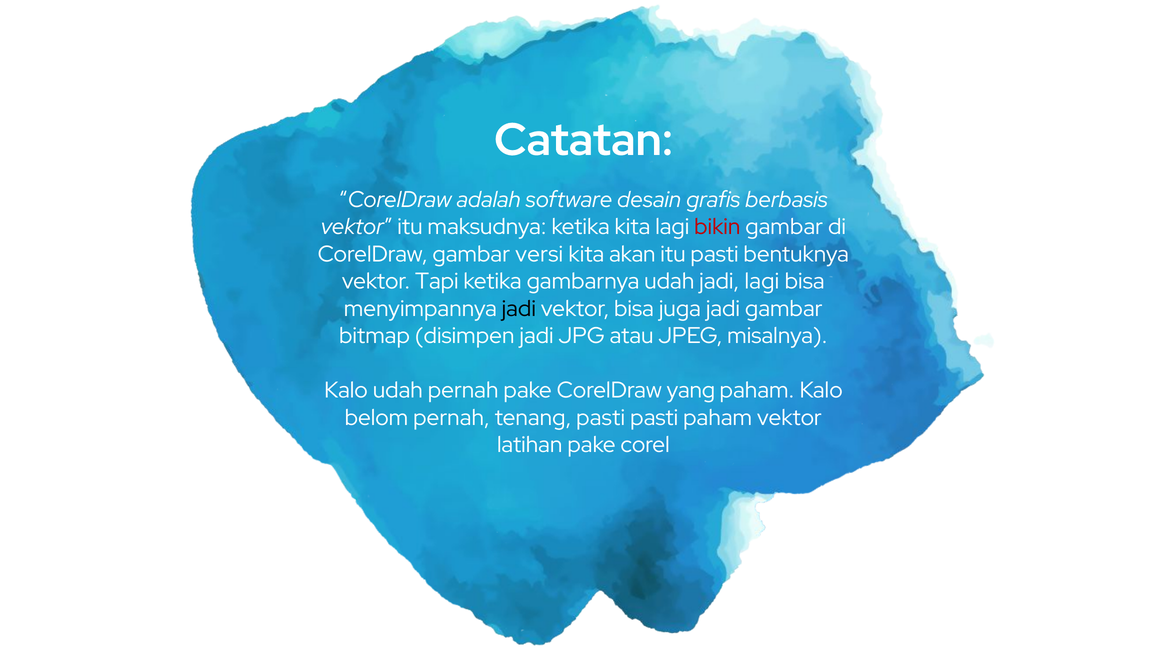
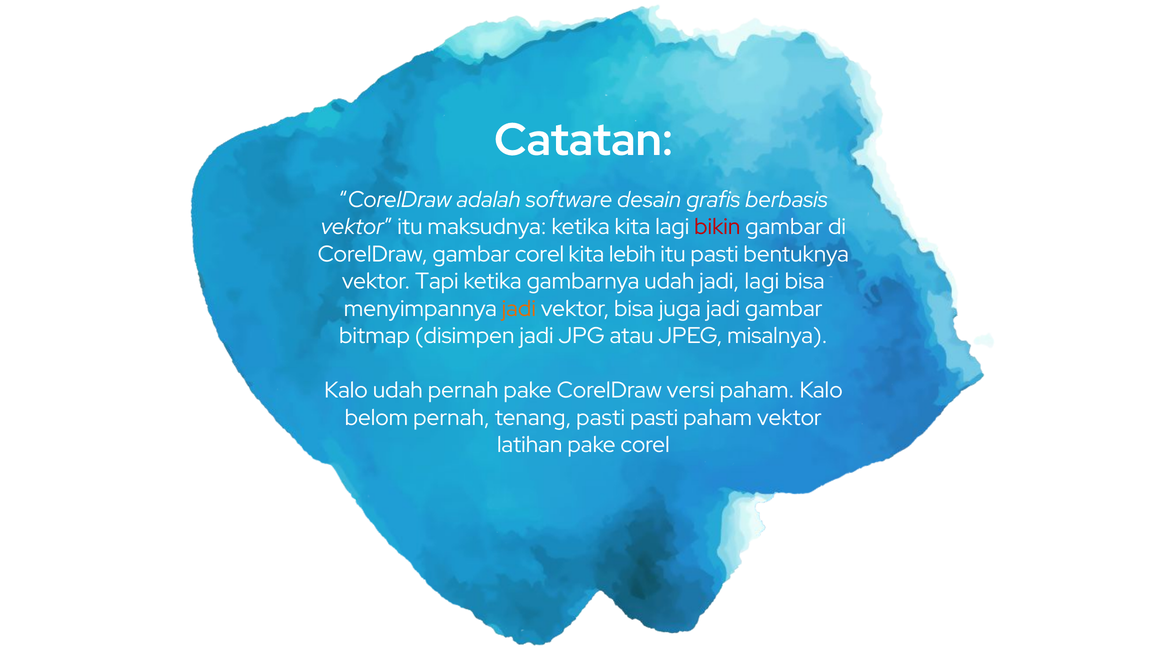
gambar versi: versi -> corel
akan: akan -> lebih
jadi at (519, 309) colour: black -> orange
yang: yang -> versi
